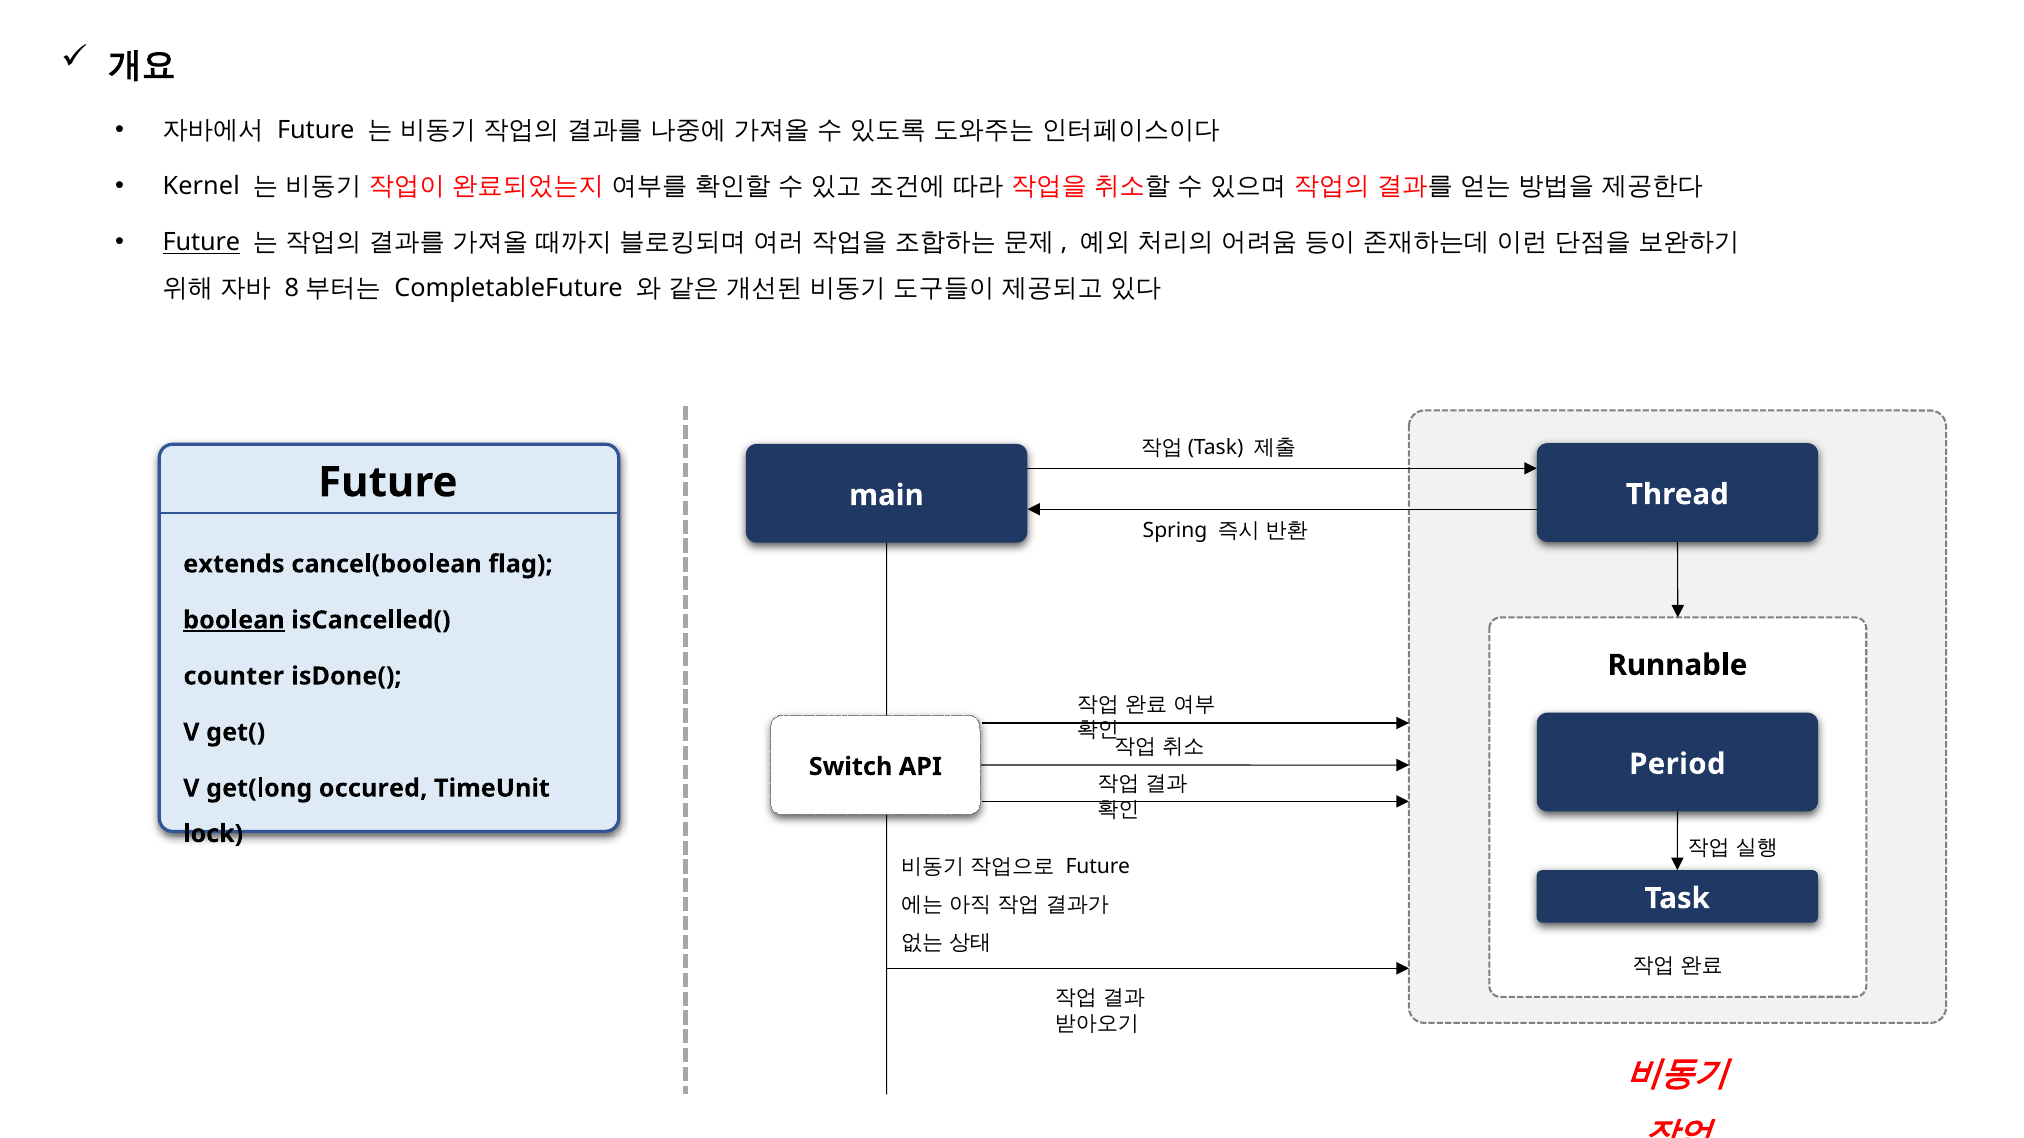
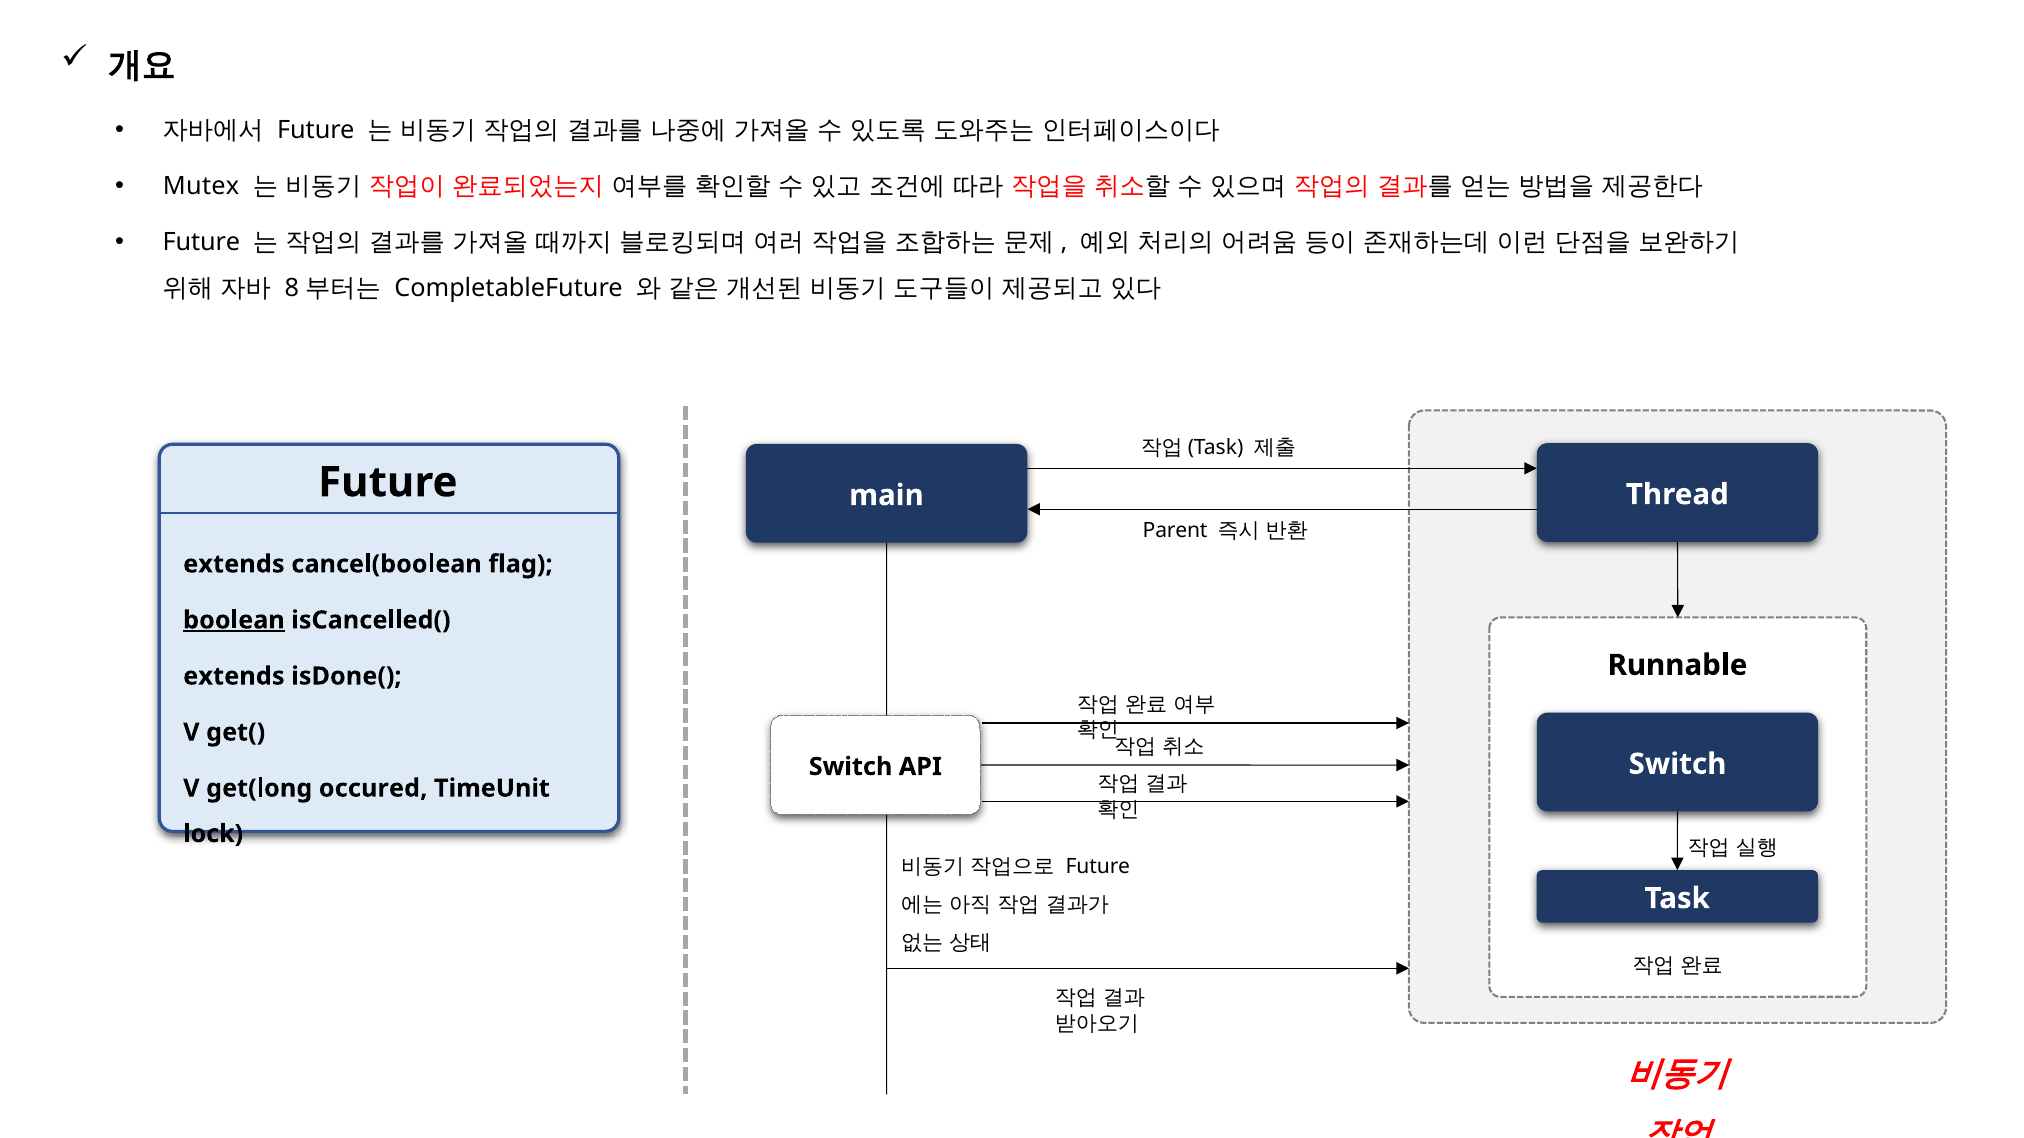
Kernel: Kernel -> Mutex
Future at (201, 243) underline: present -> none
Spring: Spring -> Parent
counter at (234, 676): counter -> extends
Period at (1677, 764): Period -> Switch
